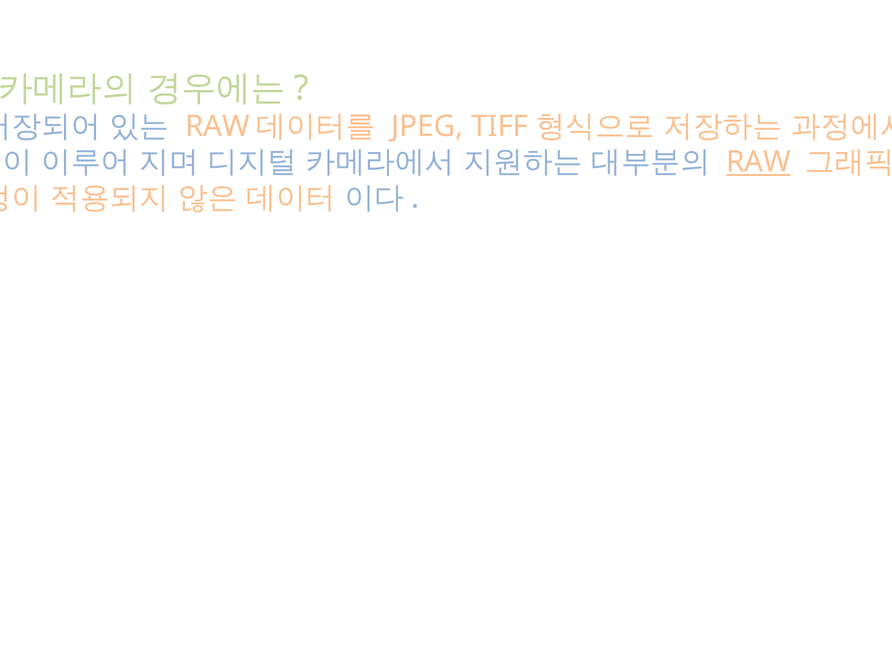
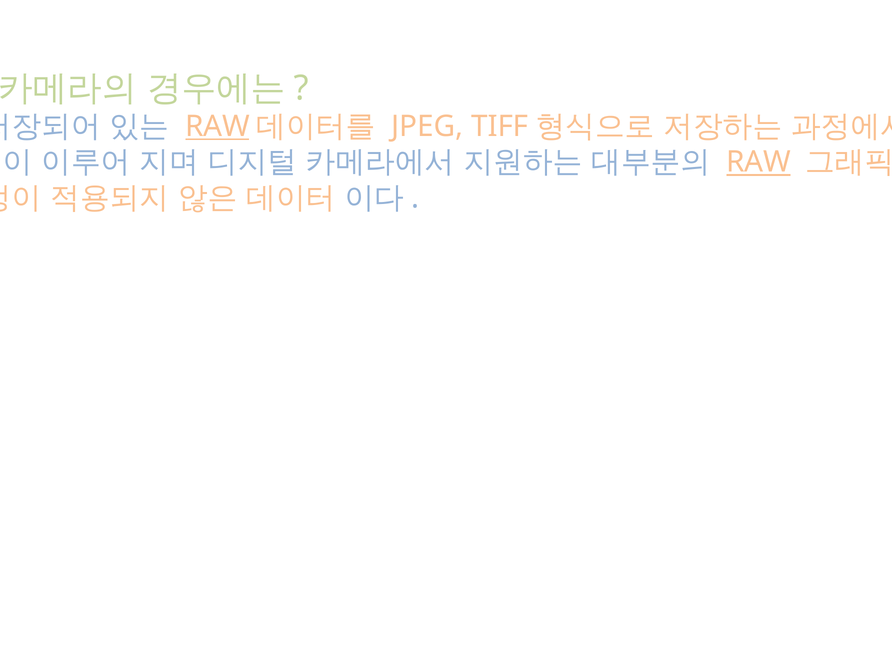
RAW at (217, 126) underline: none -> present
